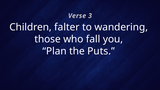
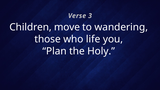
falter: falter -> move
fall: fall -> life
Puts: Puts -> Holy
